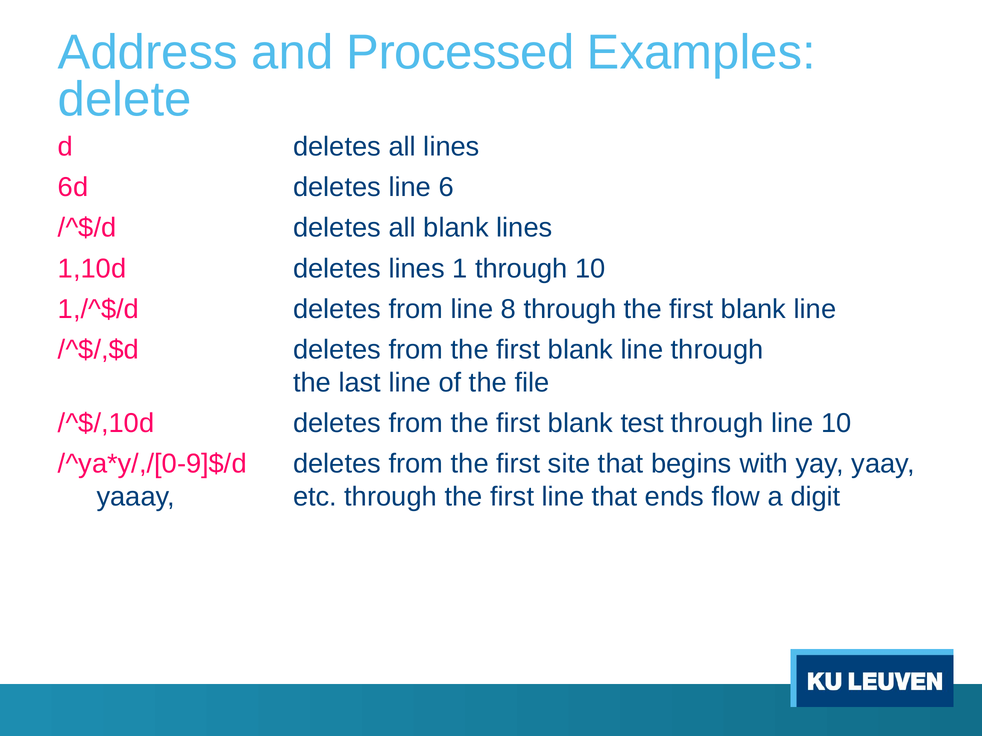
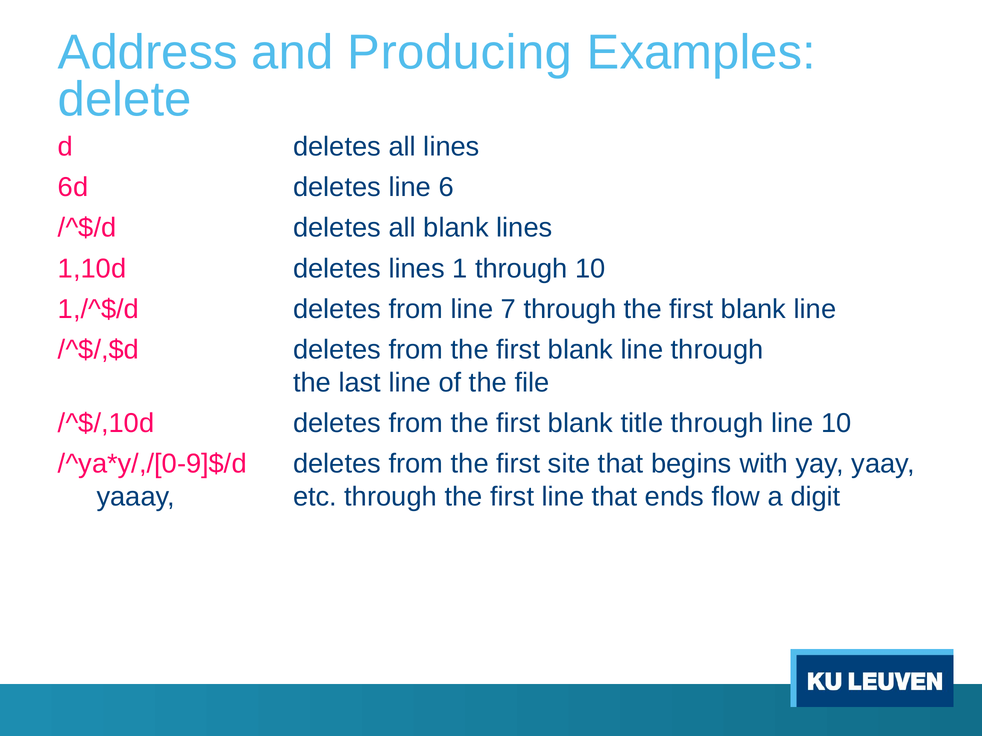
Processed: Processed -> Producing
8: 8 -> 7
test: test -> title
